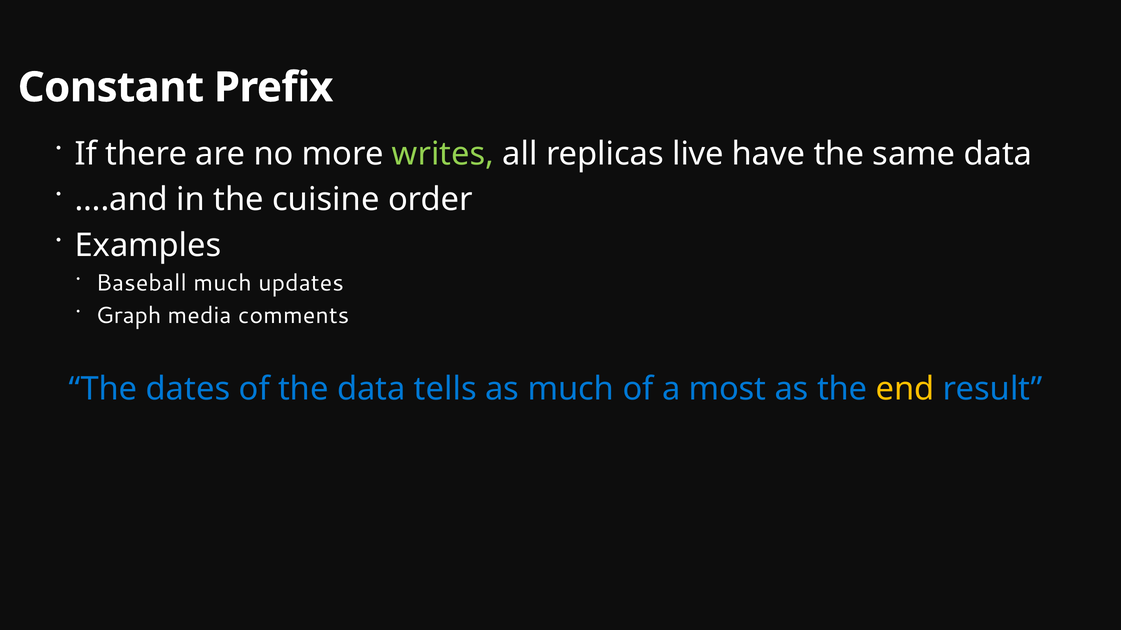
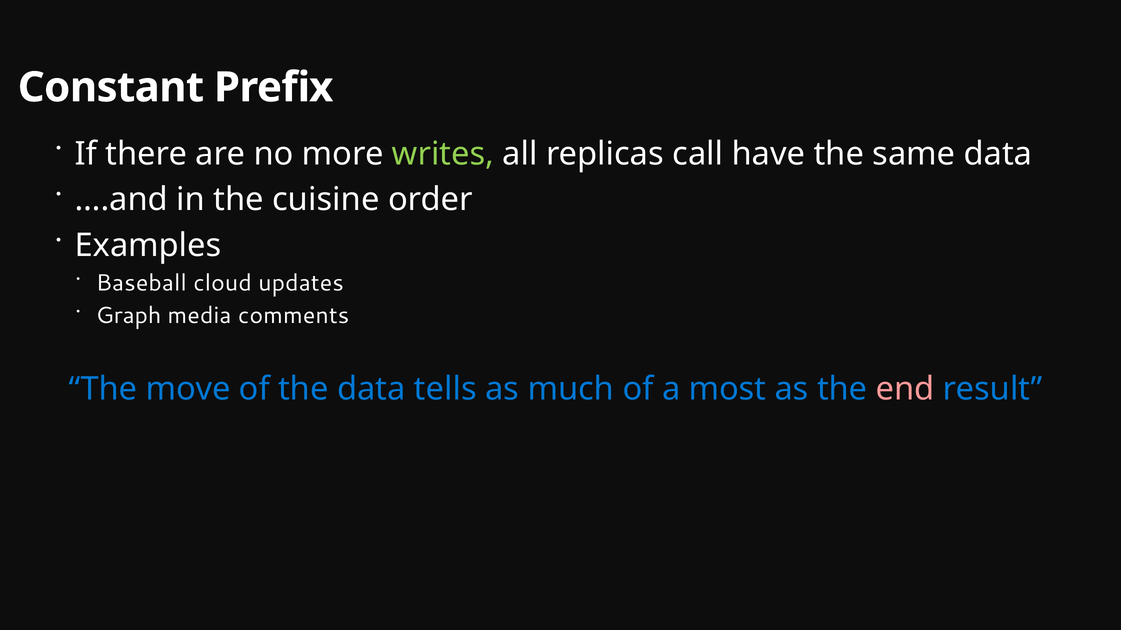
live: live -> call
Baseball much: much -> cloud
dates: dates -> move
end colour: yellow -> pink
